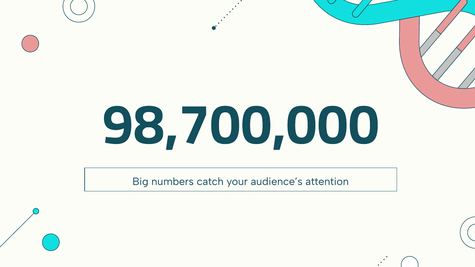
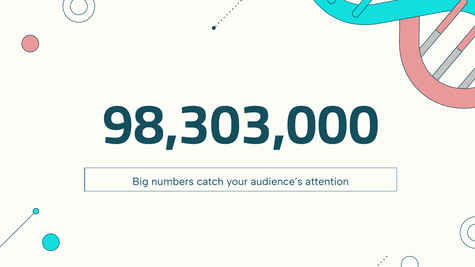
98,700,000: 98,700,000 -> 98,303,000
